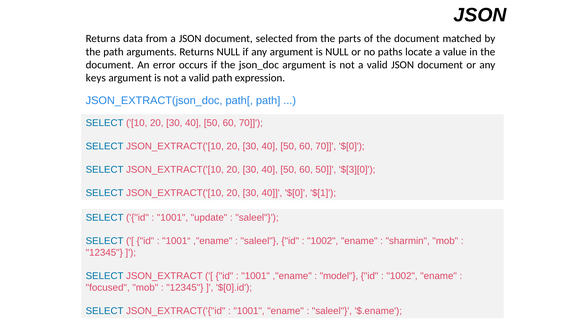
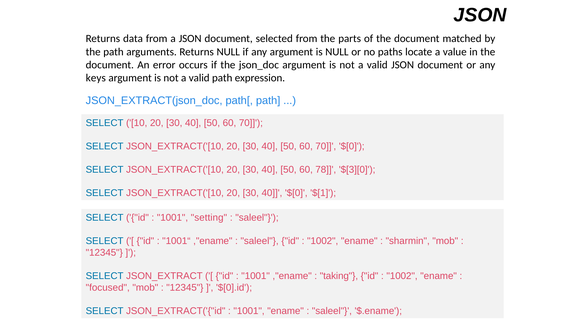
60 50: 50 -> 78
update: update -> setting
model: model -> taking
